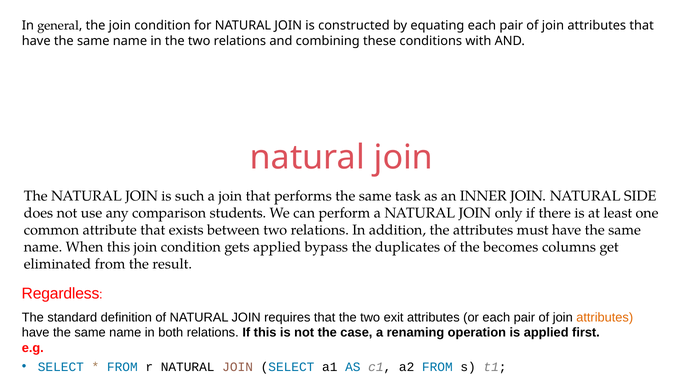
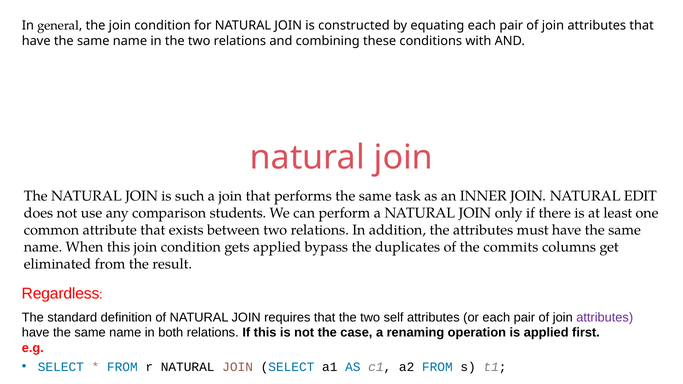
SIDE: SIDE -> EDIT
becomes: becomes -> commits
exit: exit -> self
attributes at (605, 318) colour: orange -> purple
